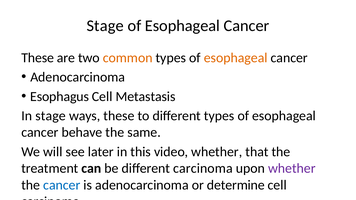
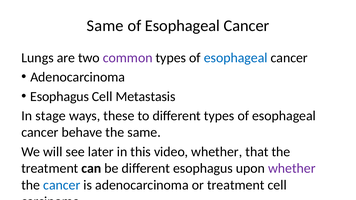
Stage at (105, 26): Stage -> Same
These at (38, 58): These -> Lungs
common colour: orange -> purple
esophageal at (236, 58) colour: orange -> blue
different carcinoma: carcinoma -> esophagus
or determine: determine -> treatment
